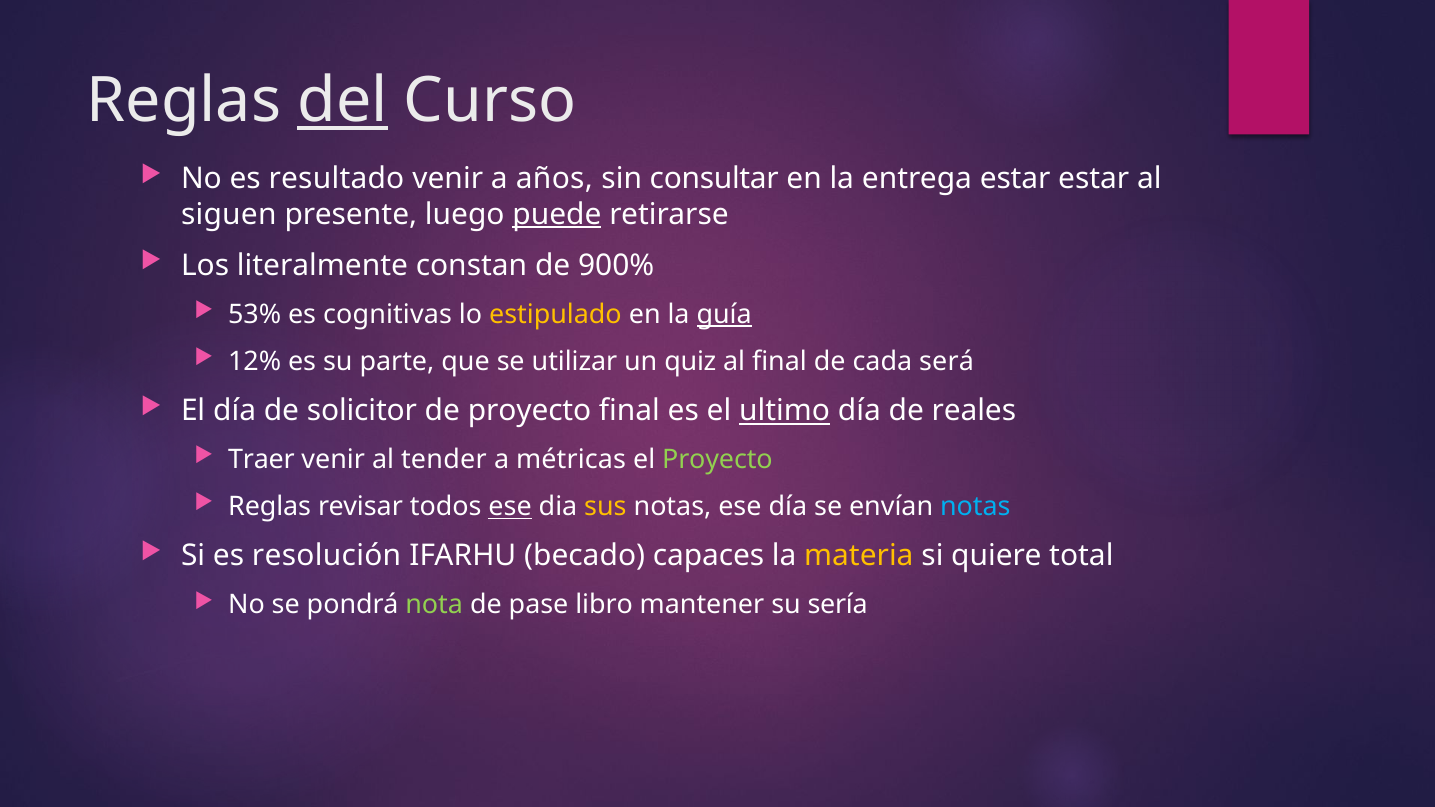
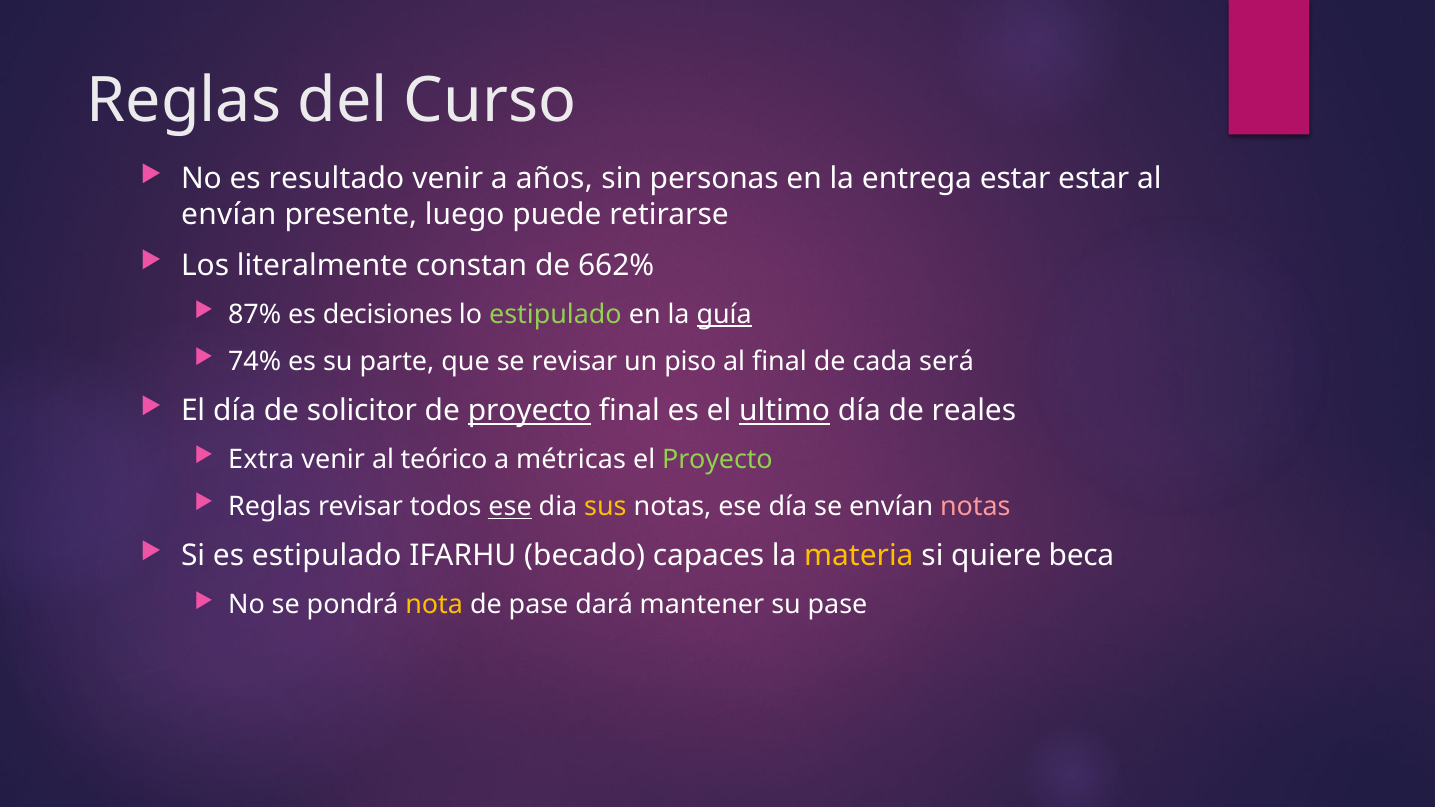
del underline: present -> none
consultar: consultar -> personas
siguen at (229, 215): siguen -> envían
puede underline: present -> none
900%: 900% -> 662%
53%: 53% -> 87%
cognitivas: cognitivas -> decisiones
estipulado at (555, 314) colour: yellow -> light green
12%: 12% -> 74%
se utilizar: utilizar -> revisar
quiz: quiz -> piso
proyecto at (530, 411) underline: none -> present
Traer: Traer -> Extra
tender: tender -> teórico
notas at (975, 507) colour: light blue -> pink
es resolución: resolución -> estipulado
total: total -> beca
nota colour: light green -> yellow
libro: libro -> dará
su sería: sería -> pase
